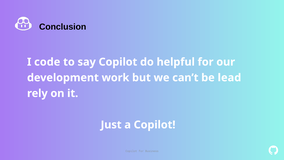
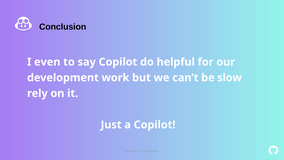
code: code -> even
lead: lead -> slow
